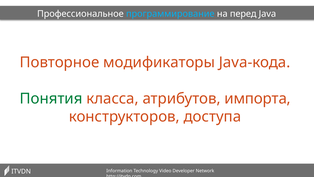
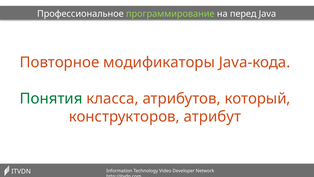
программирование colour: light blue -> light green
импорта: импорта -> который
доступа: доступа -> атрибут
